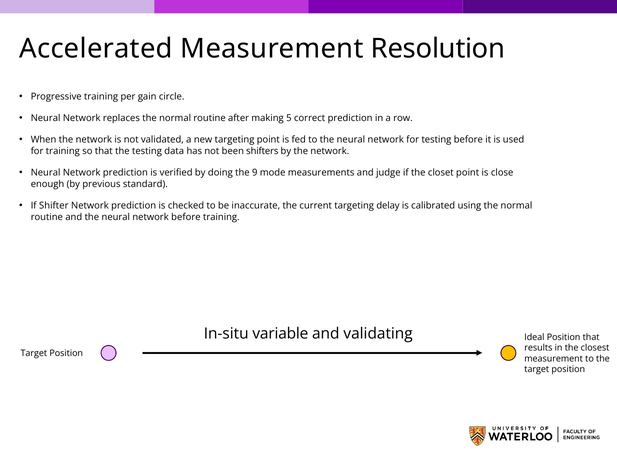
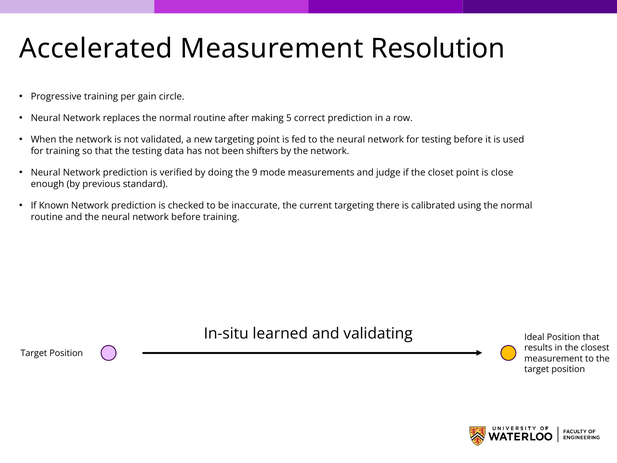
Shifter: Shifter -> Known
delay: delay -> there
variable: variable -> learned
